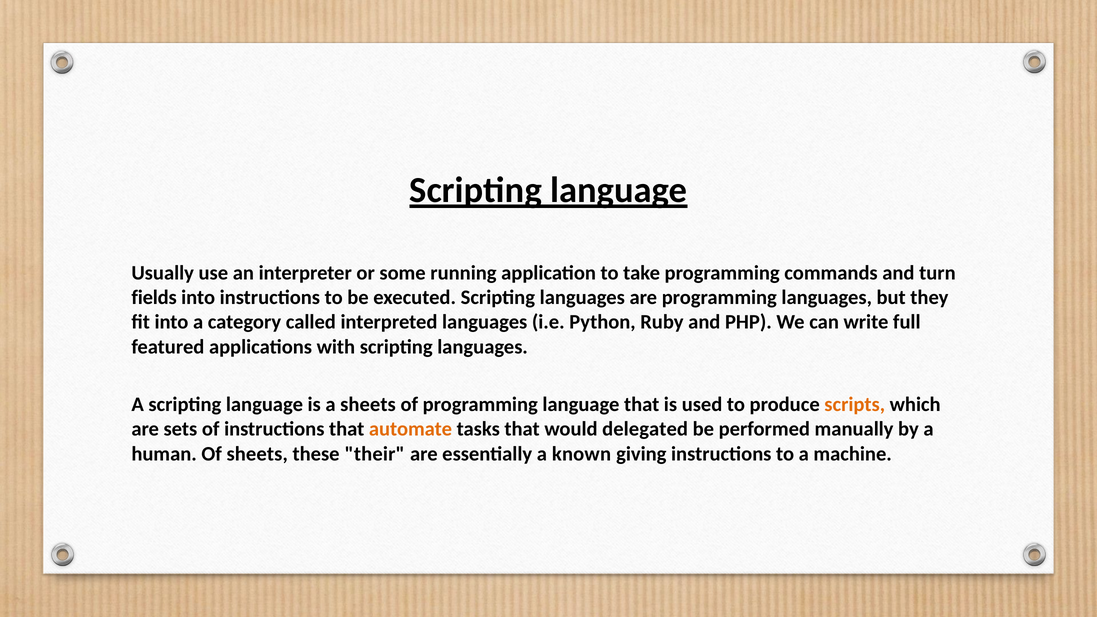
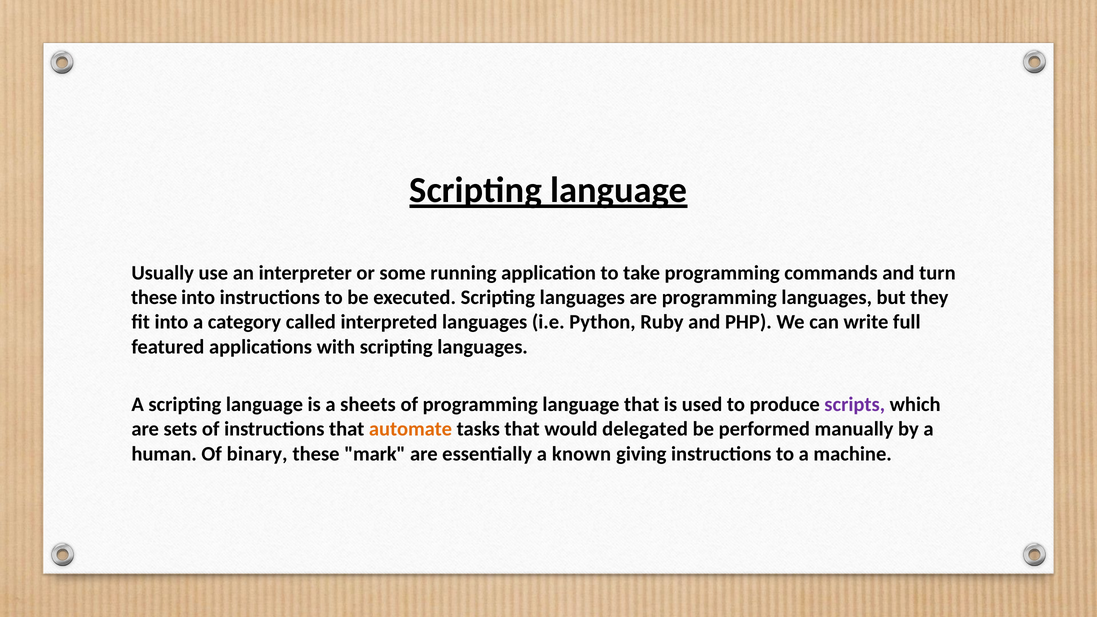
fields at (154, 298): fields -> these
scripts colour: orange -> purple
Of sheets: sheets -> binary
their: their -> mark
